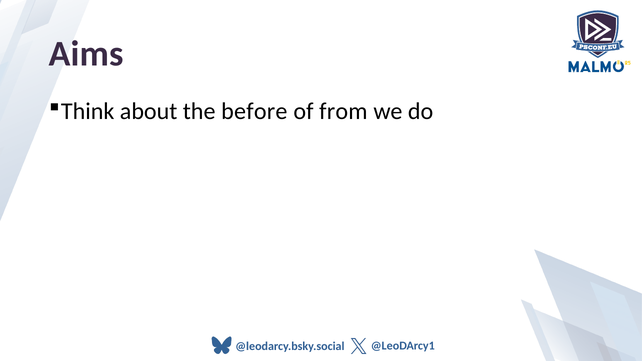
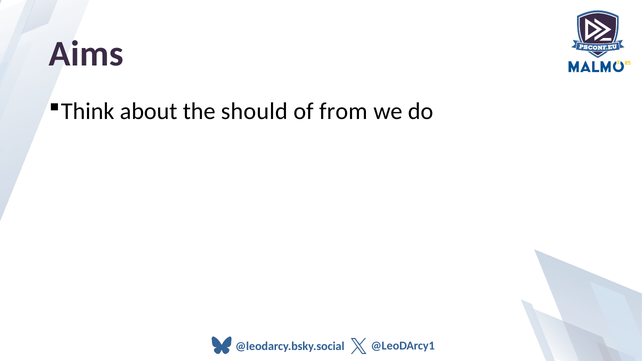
before: before -> should
